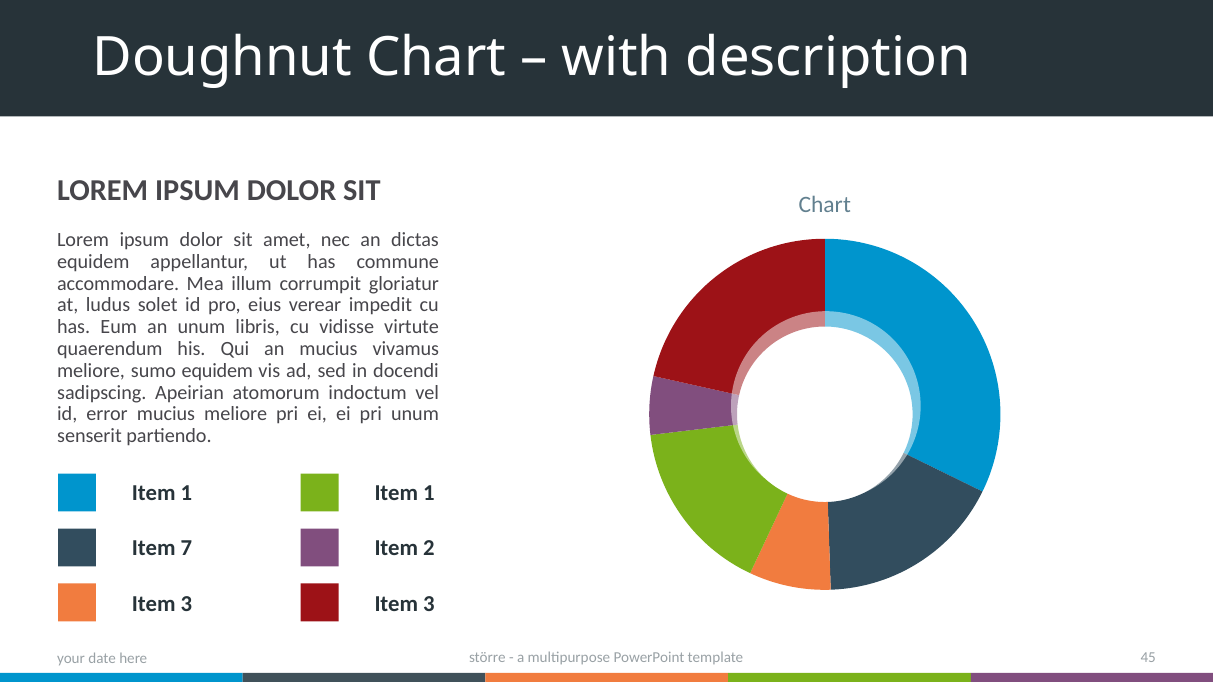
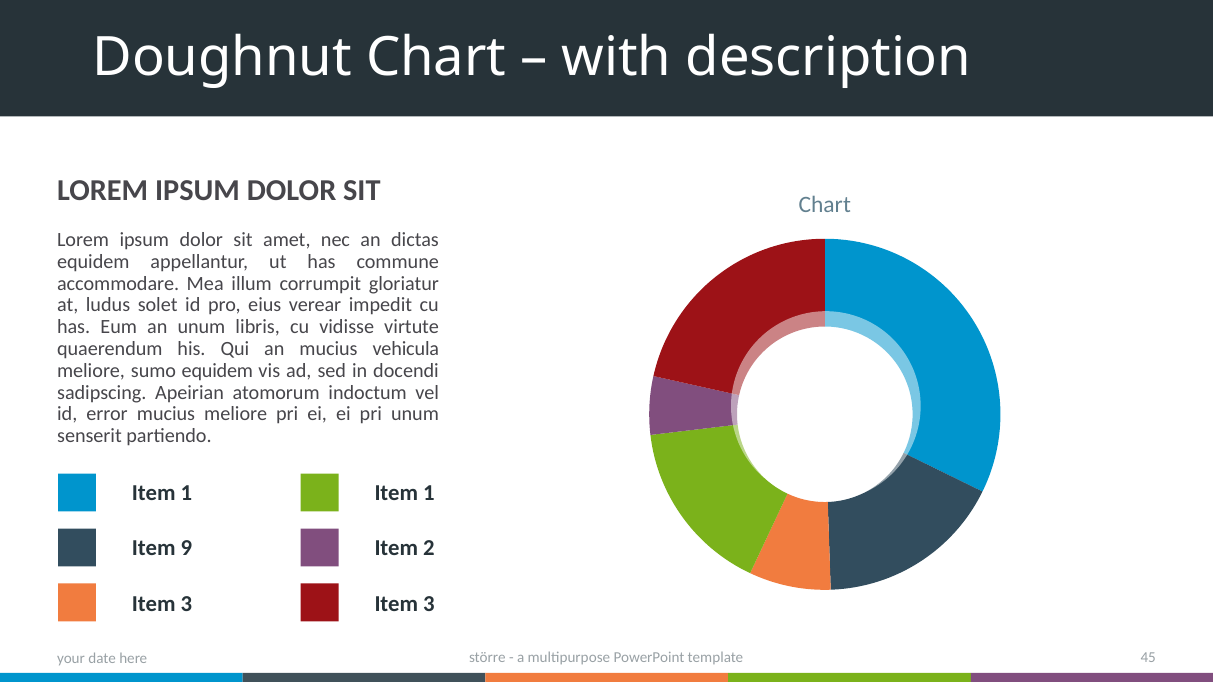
vivamus: vivamus -> vehicula
7: 7 -> 9
